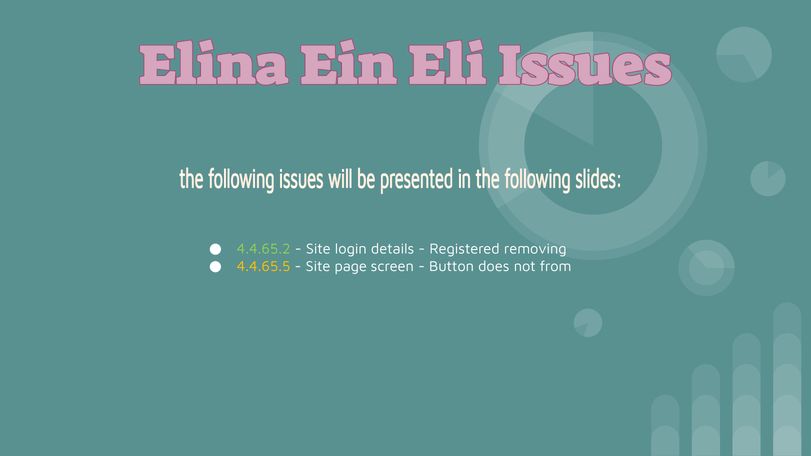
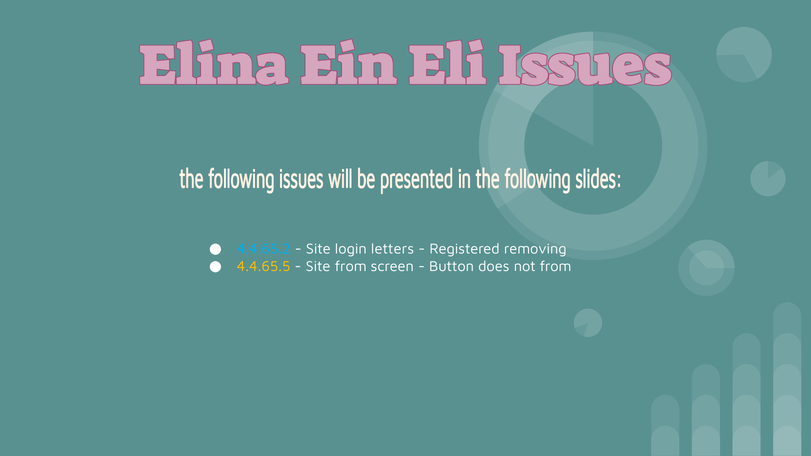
4.4.65.2 colour: light green -> light blue
details: details -> letters
Site page: page -> from
